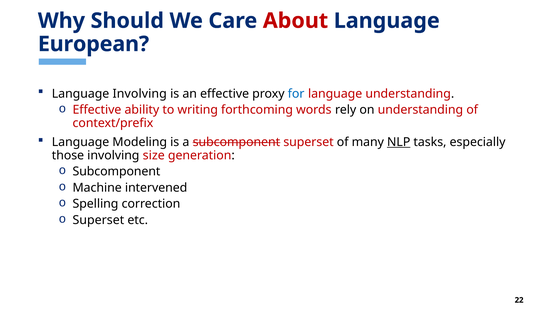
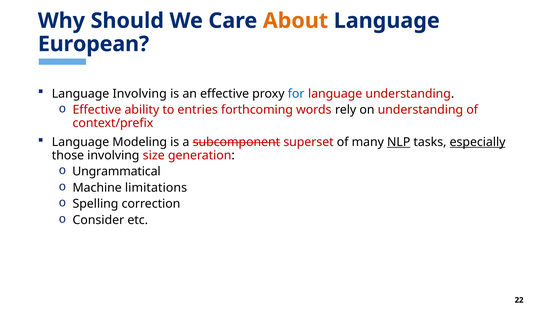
About colour: red -> orange
writing: writing -> entries
especially underline: none -> present
Subcomponent at (116, 172): Subcomponent -> Ungrammatical
intervened: intervened -> limitations
Superset at (98, 220): Superset -> Consider
